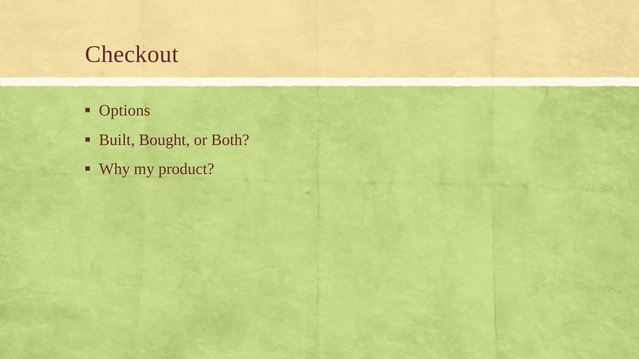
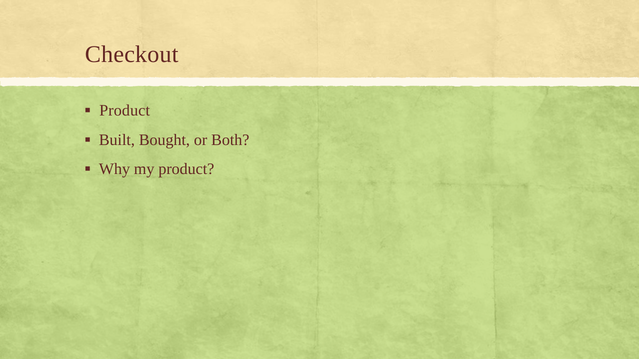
Options at (125, 111): Options -> Product
